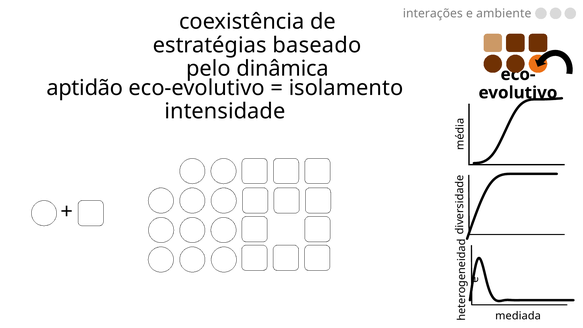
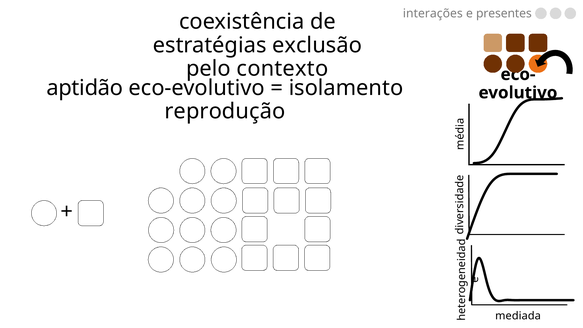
ambiente: ambiente -> presentes
baseado: baseado -> exclusão
dinâmica: dinâmica -> contexto
intensidade: intensidade -> reprodução
